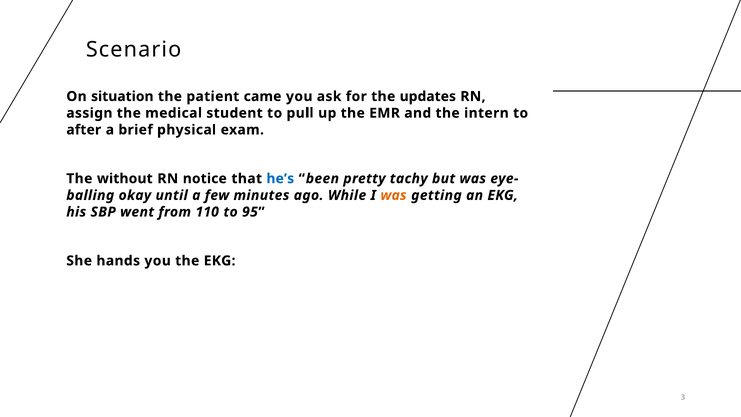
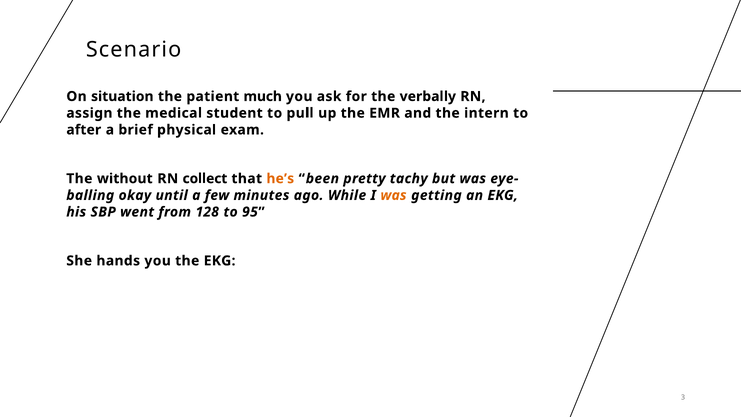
came: came -> much
updates: updates -> verbally
notice: notice -> collect
he’s colour: blue -> orange
110: 110 -> 128
